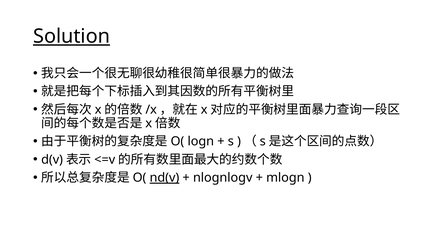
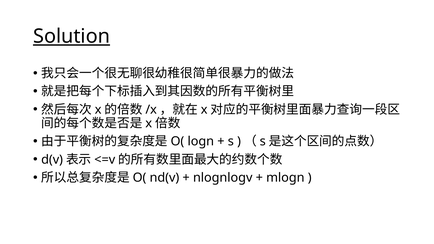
nd(v underline: present -> none
